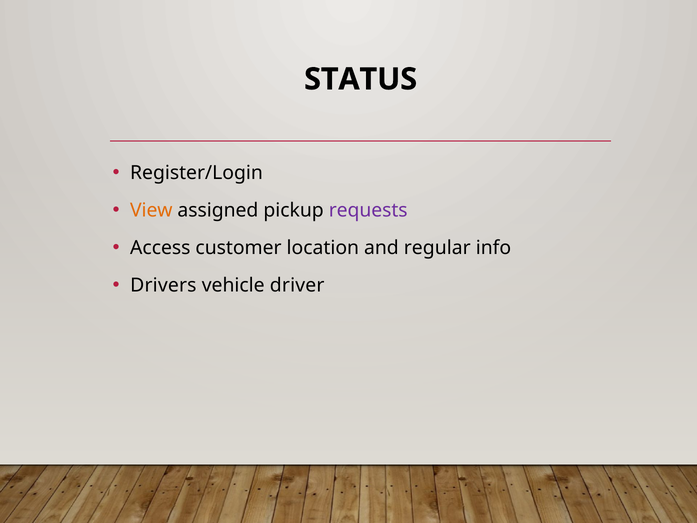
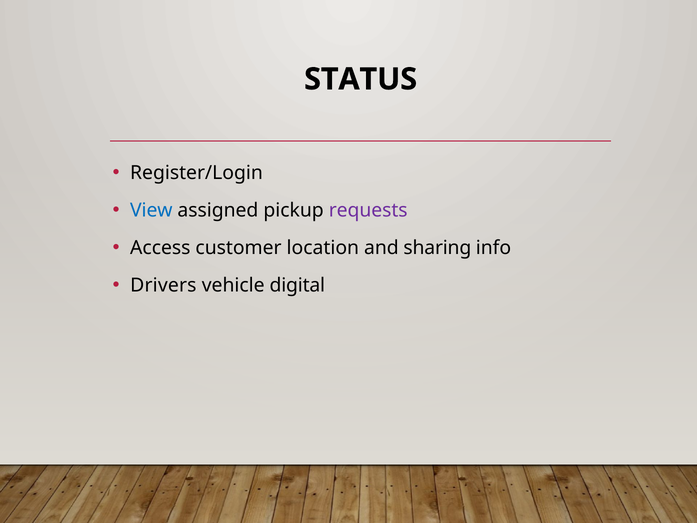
View colour: orange -> blue
regular: regular -> sharing
driver: driver -> digital
